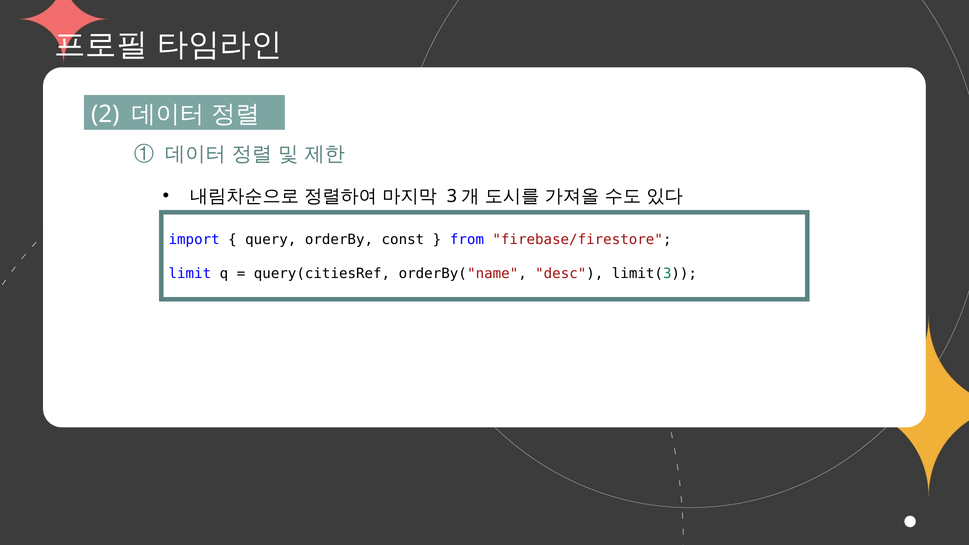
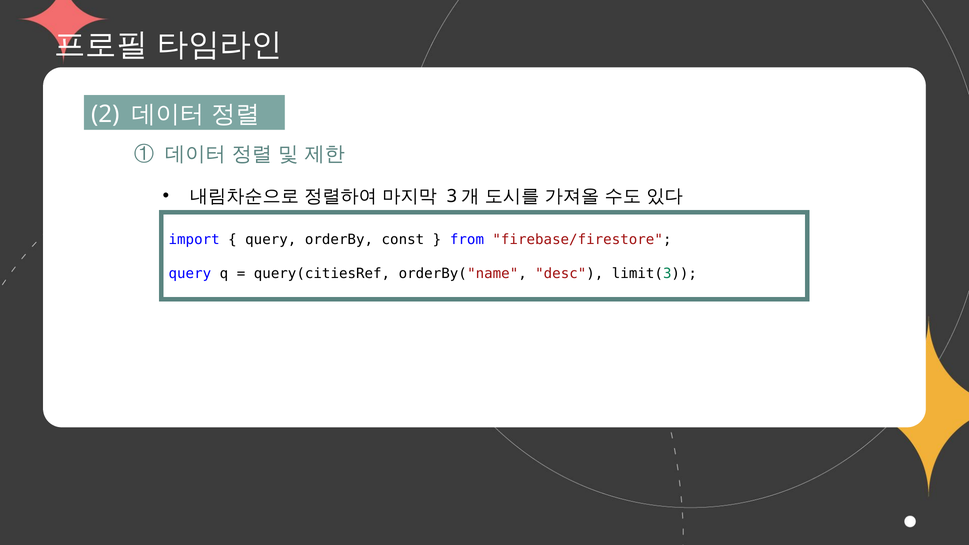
limit at (190, 274): limit -> query
